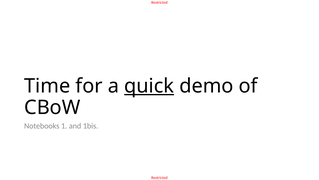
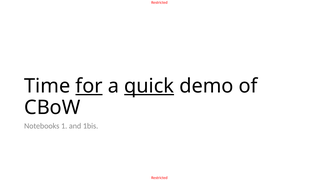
for underline: none -> present
